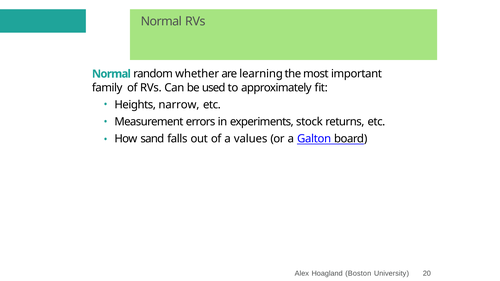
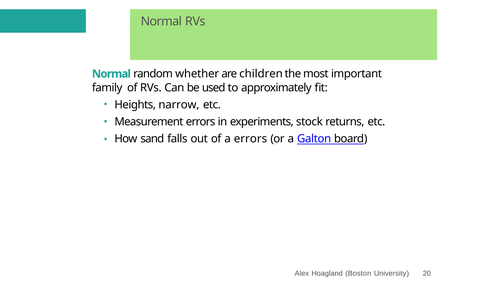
learning: learning -> children
a values: values -> errors
